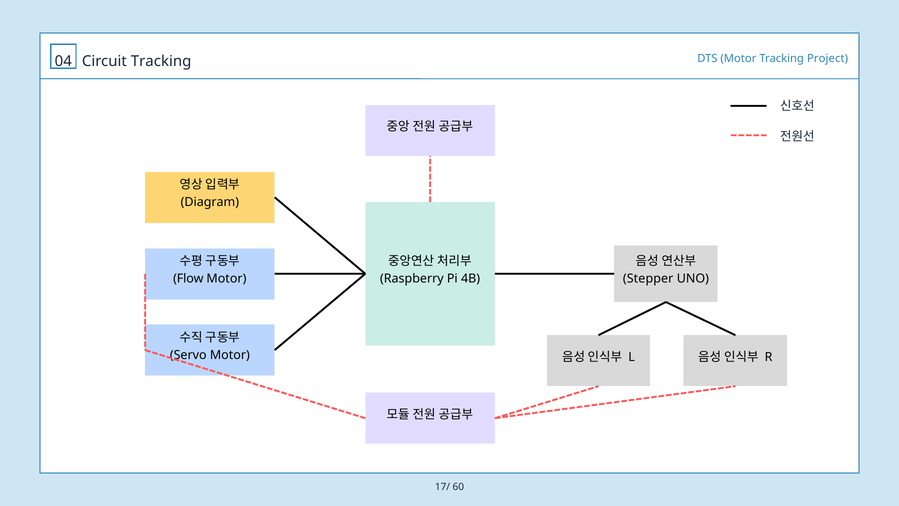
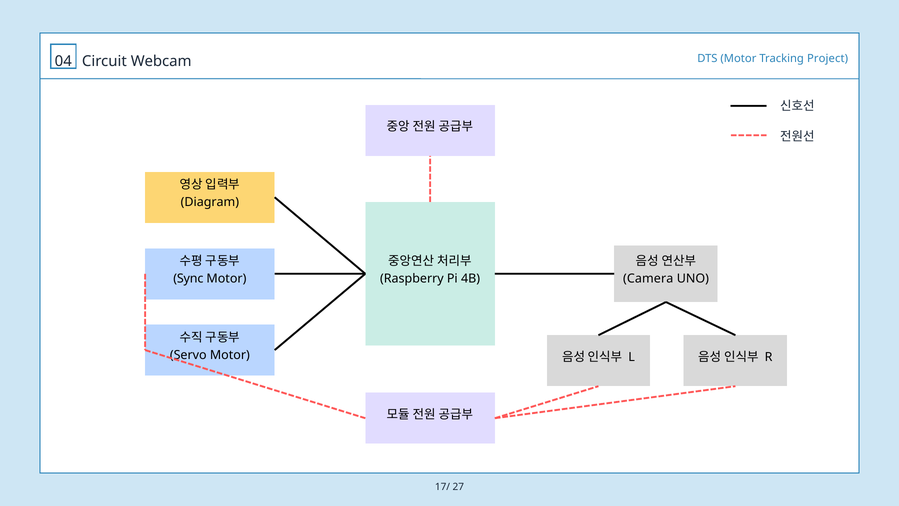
Circuit Tracking: Tracking -> Webcam
Flow: Flow -> Sync
Stepper: Stepper -> Camera
60: 60 -> 27
